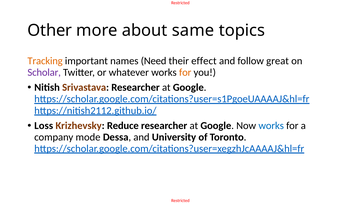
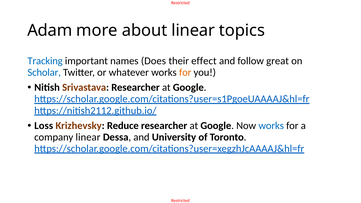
Other: Other -> Adam
about same: same -> linear
Tracking colour: orange -> blue
Need: Need -> Does
Scholar colour: purple -> blue
company mode: mode -> linear
